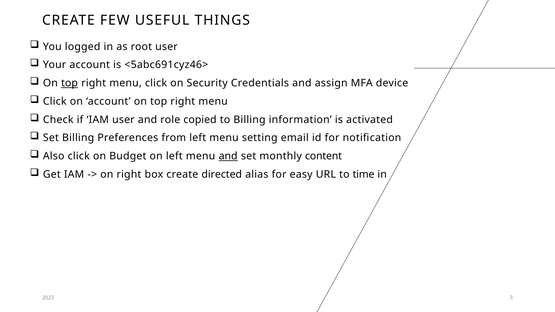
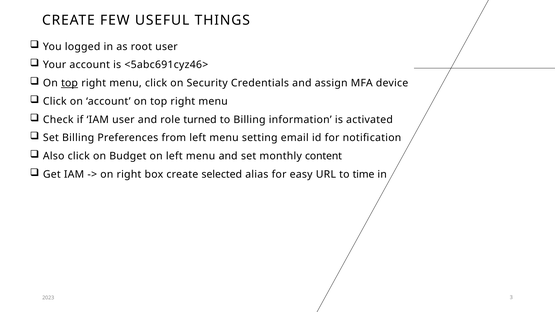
copied: copied -> turned
and at (228, 156) underline: present -> none
directed: directed -> selected
